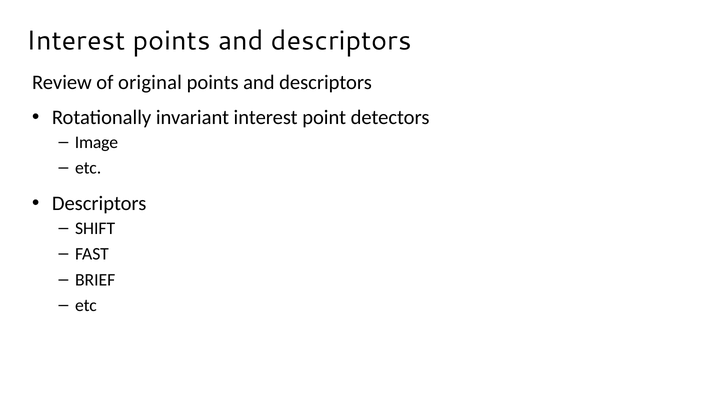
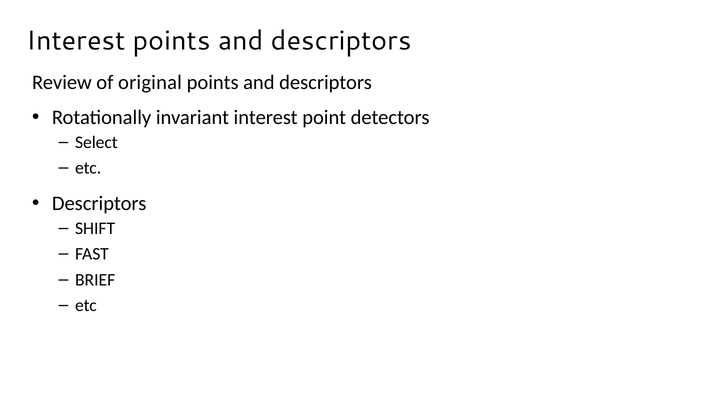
Image: Image -> Select
